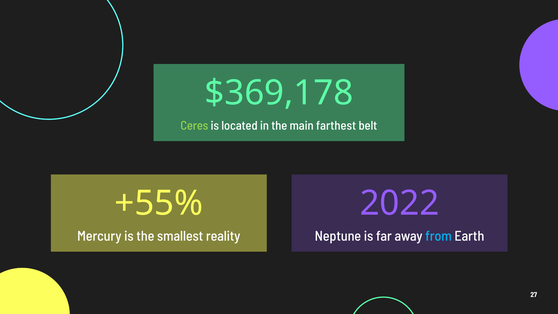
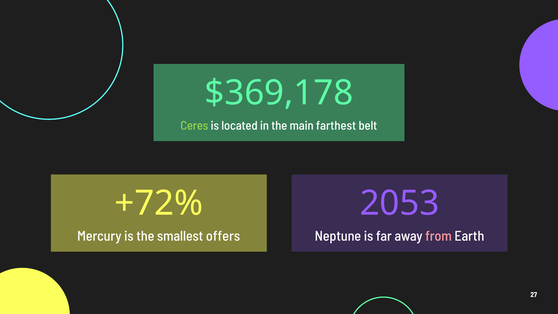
+55%: +55% -> +72%
2022: 2022 -> 2053
reality: reality -> offers
from colour: light blue -> pink
